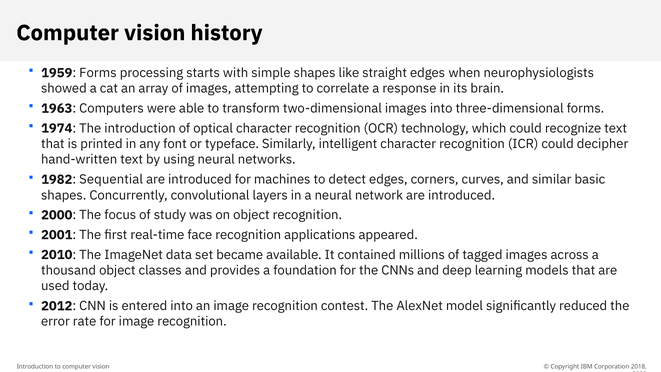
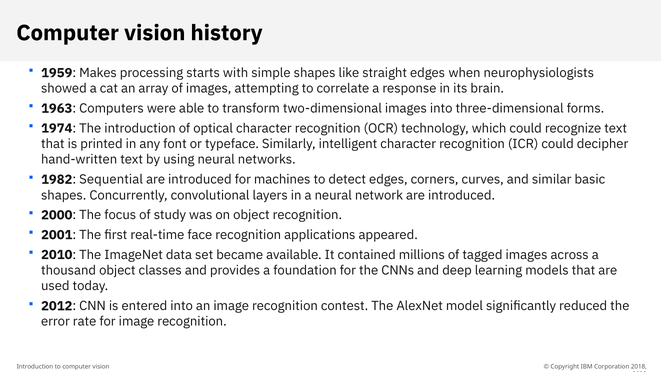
1959 Forms: Forms -> Makes
